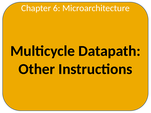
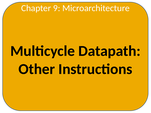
6: 6 -> 9
